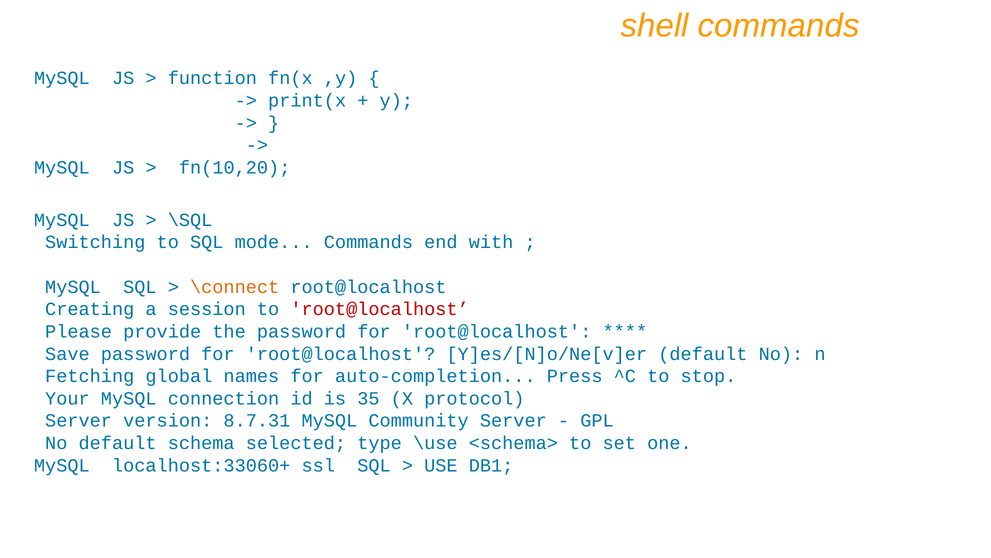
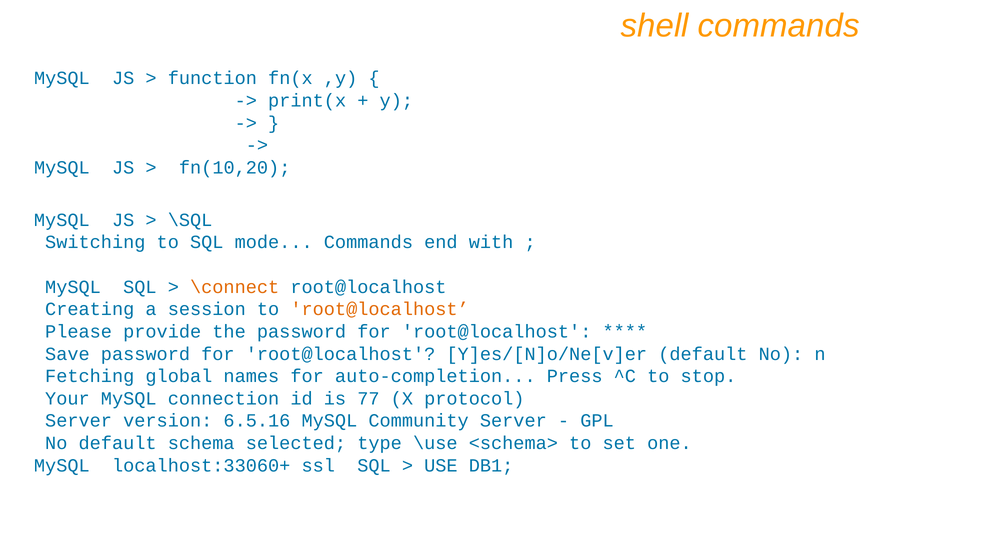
root@localhost at (380, 309) colour: red -> orange
35: 35 -> 77
8.7.31: 8.7.31 -> 6.5.16
